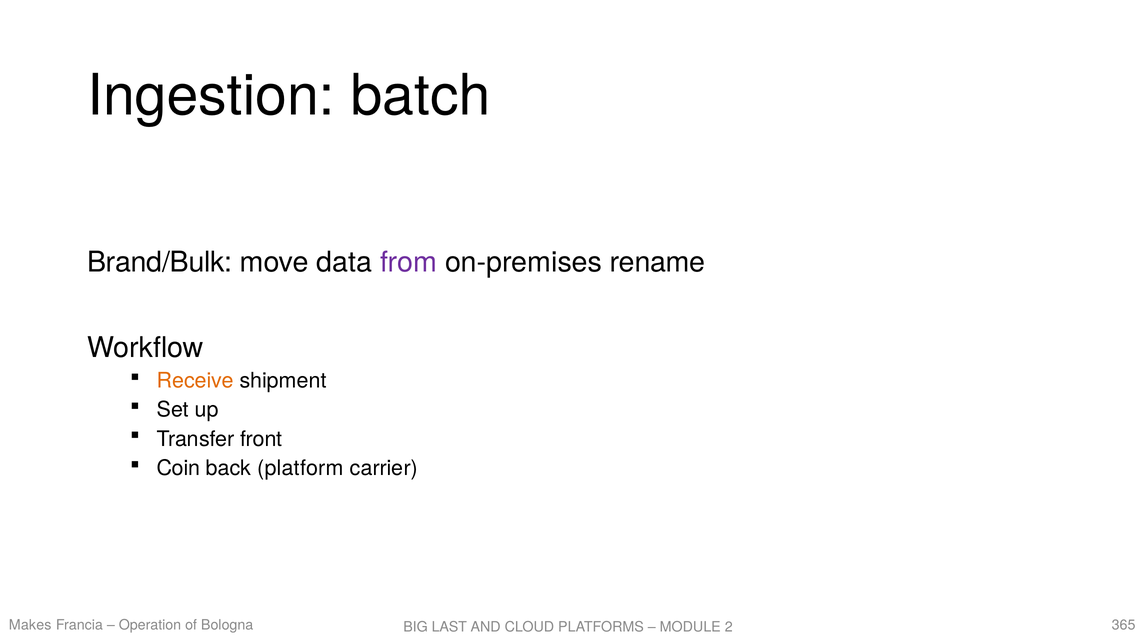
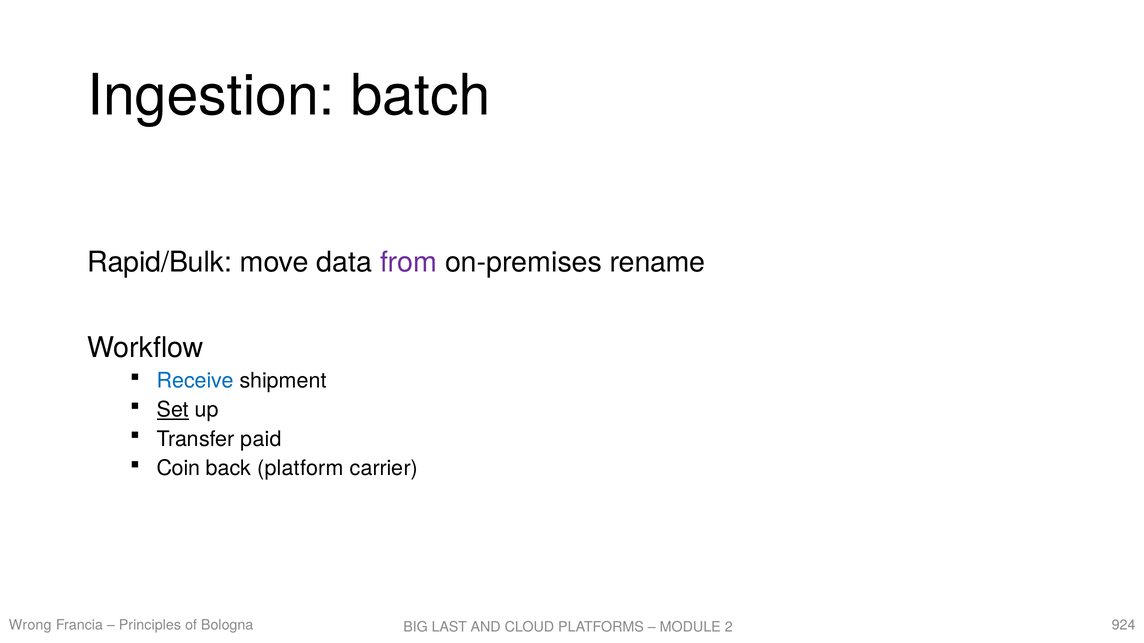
Brand/Bulk: Brand/Bulk -> Rapid/Bulk
Receive colour: orange -> blue
Set underline: none -> present
front: front -> paid
Makes: Makes -> Wrong
Operation: Operation -> Principles
365: 365 -> 924
